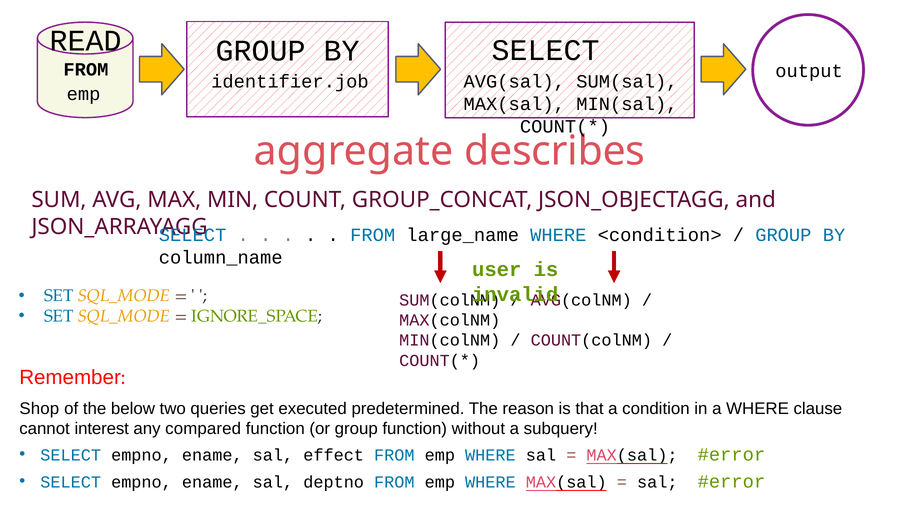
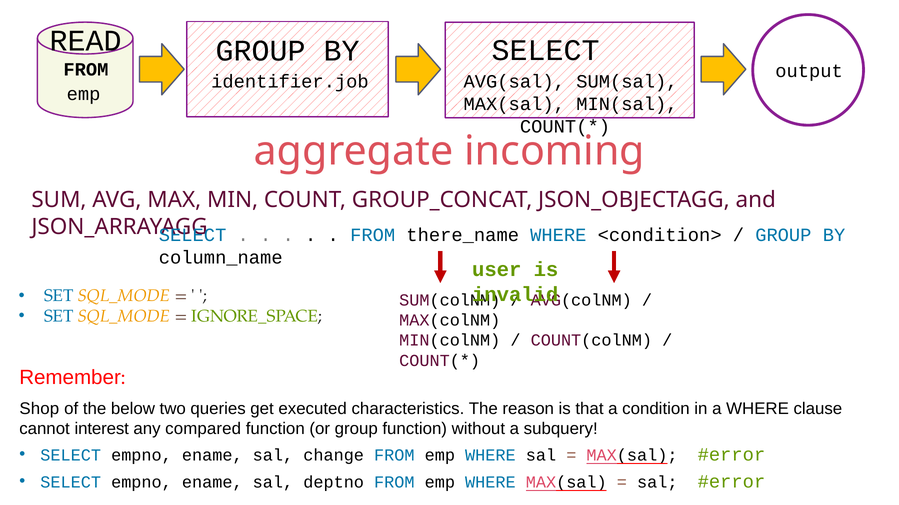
describes: describes -> incoming
large_name: large_name -> there_name
predetermined: predetermined -> characteristics
effect: effect -> change
